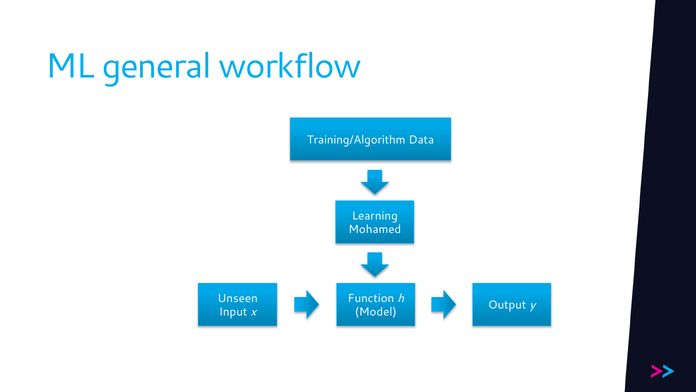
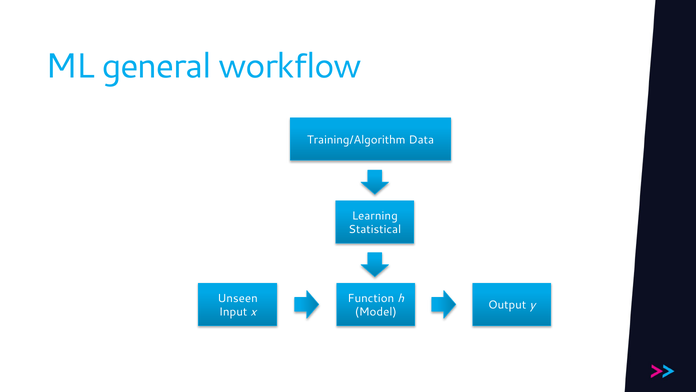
Mohamed: Mohamed -> Statistical
